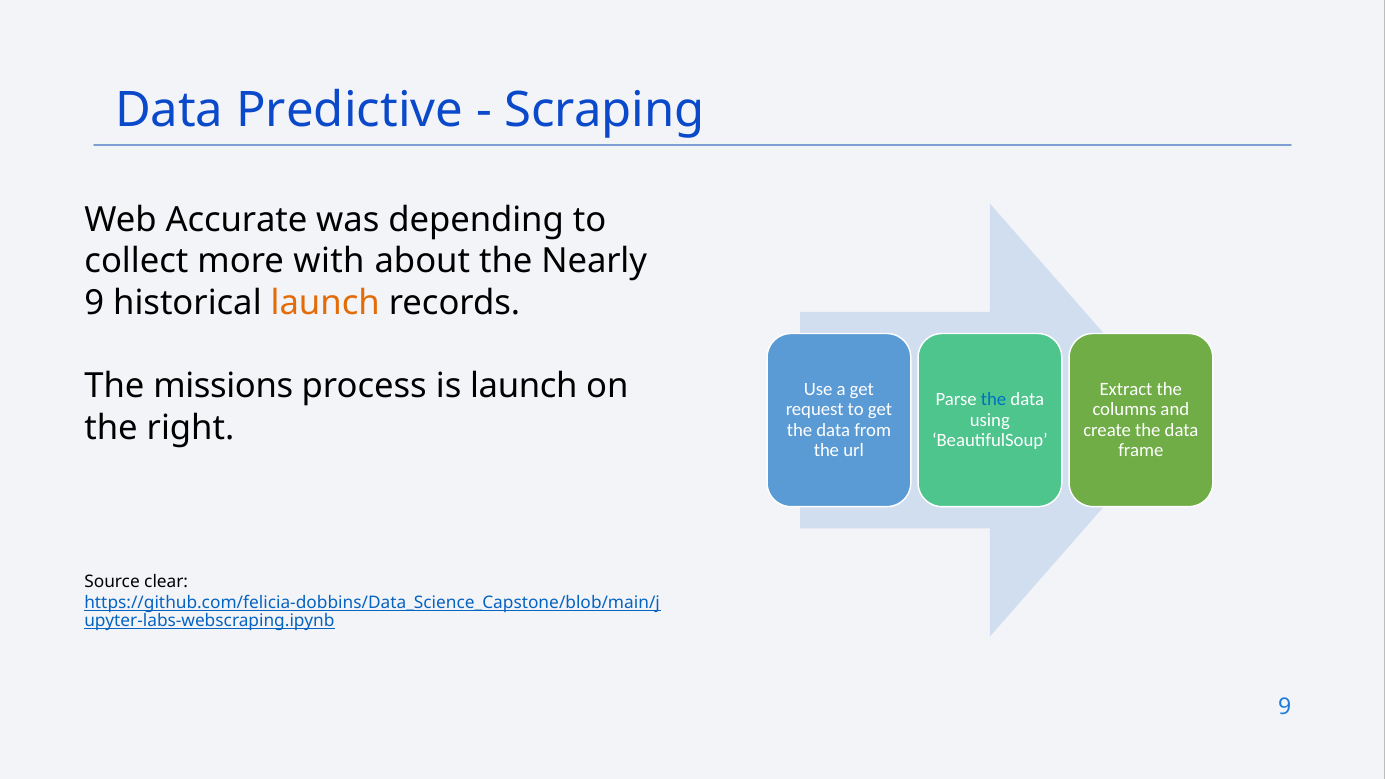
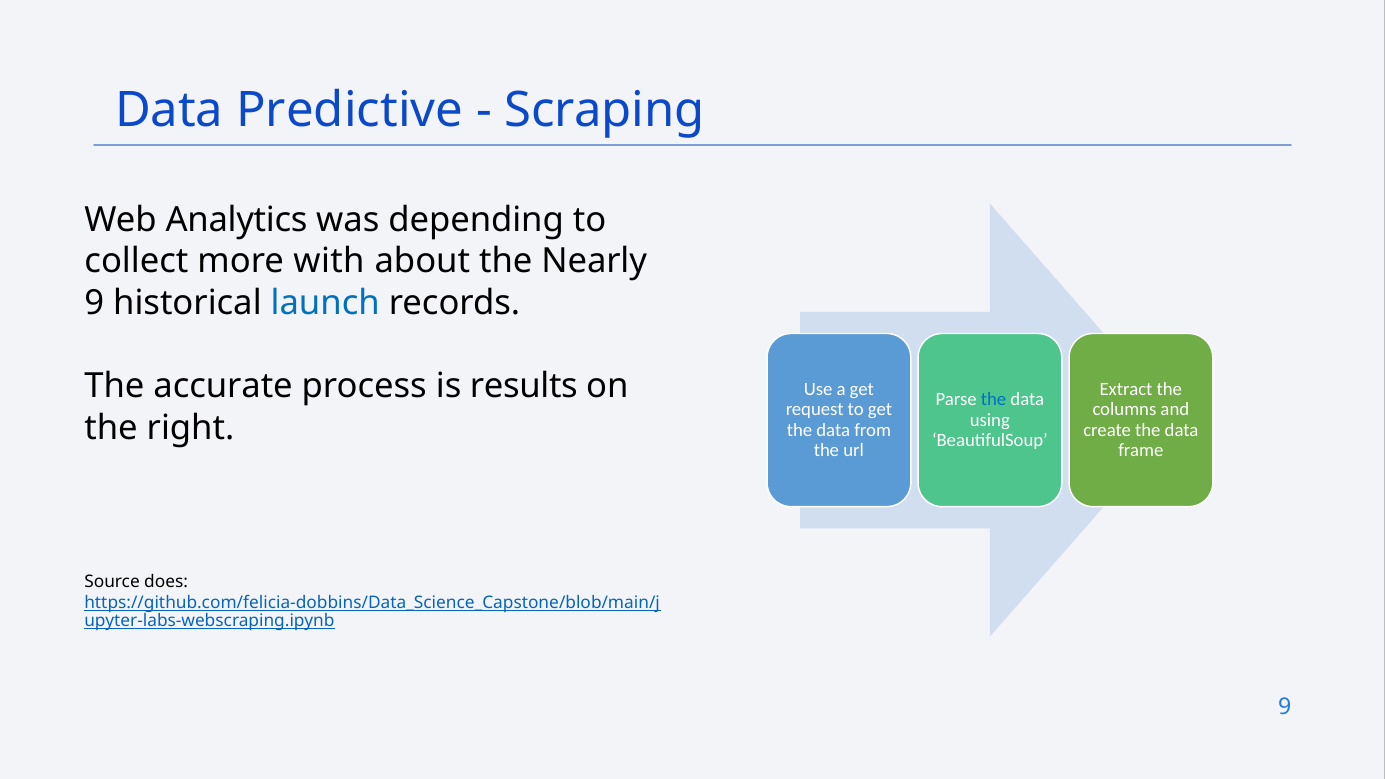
Accurate: Accurate -> Analytics
launch at (325, 303) colour: orange -> blue
missions: missions -> accurate
is launch: launch -> results
clear: clear -> does
